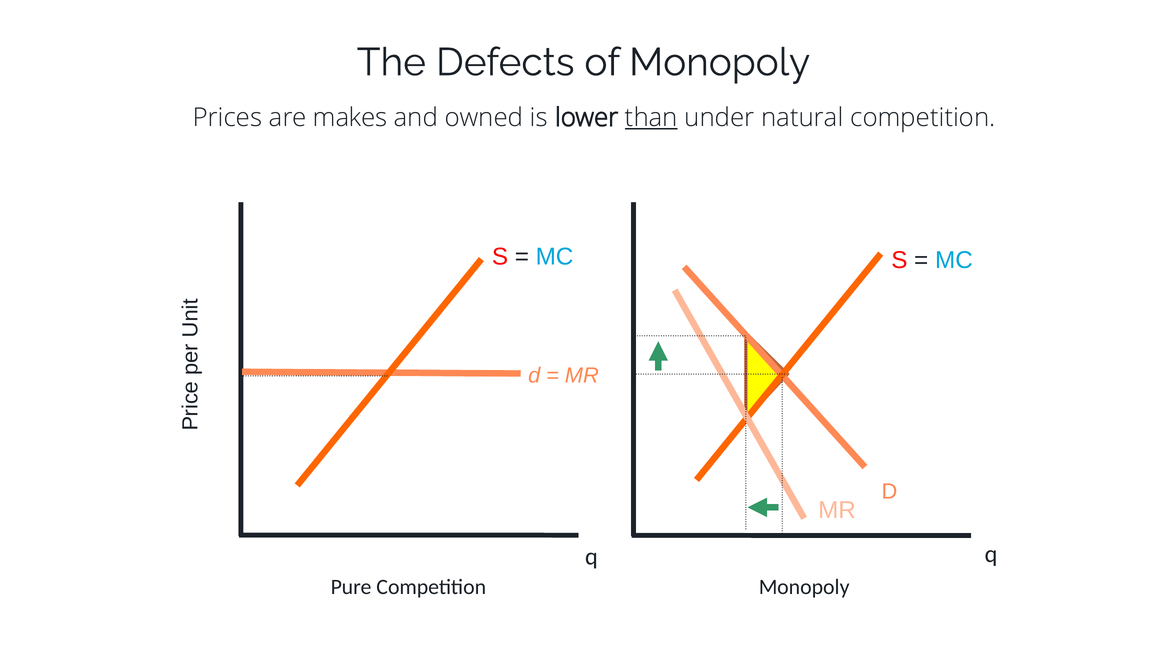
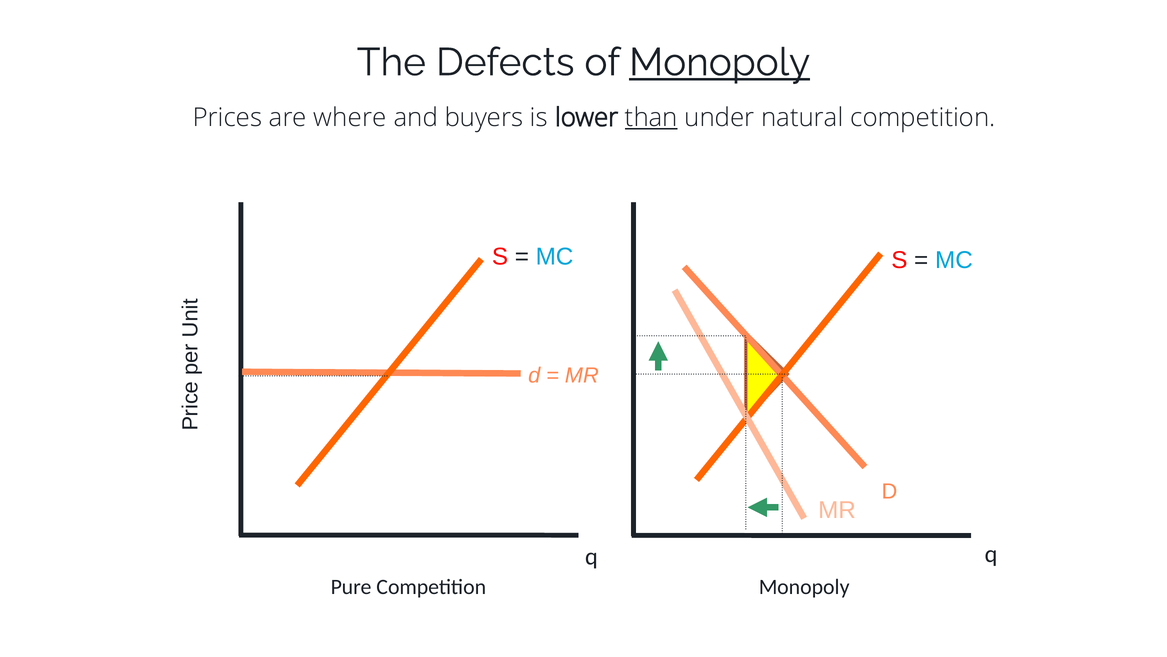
Monopoly at (720, 62) underline: none -> present
makes: makes -> where
owned: owned -> buyers
